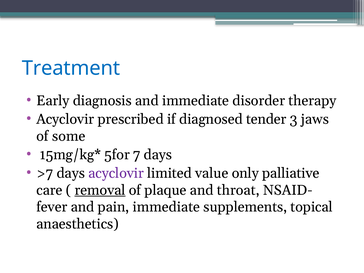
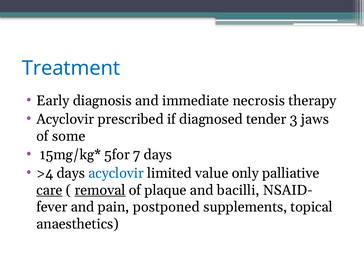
disorder: disorder -> necrosis
>7: >7 -> >4
acyclovir at (116, 173) colour: purple -> blue
care underline: none -> present
throat: throat -> bacilli
pain immediate: immediate -> postponed
